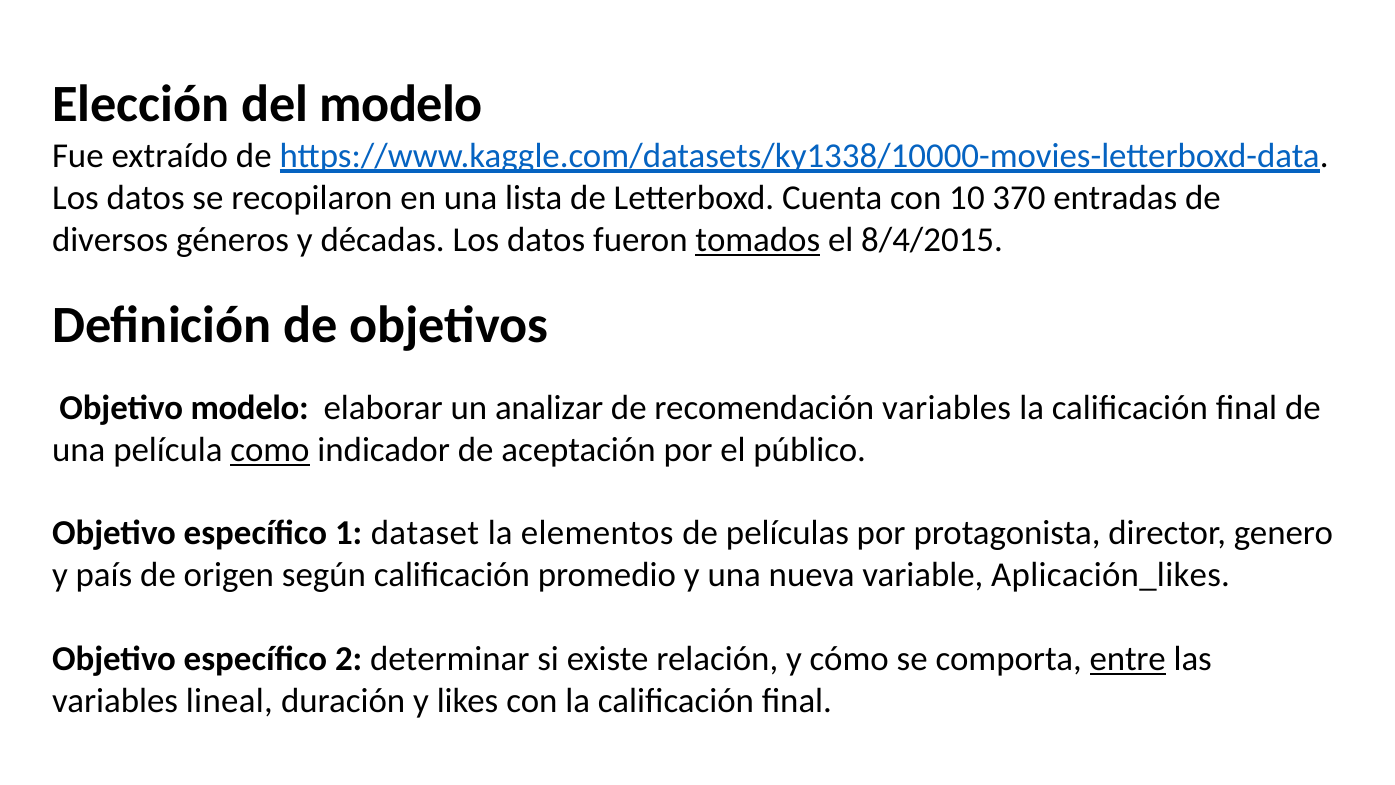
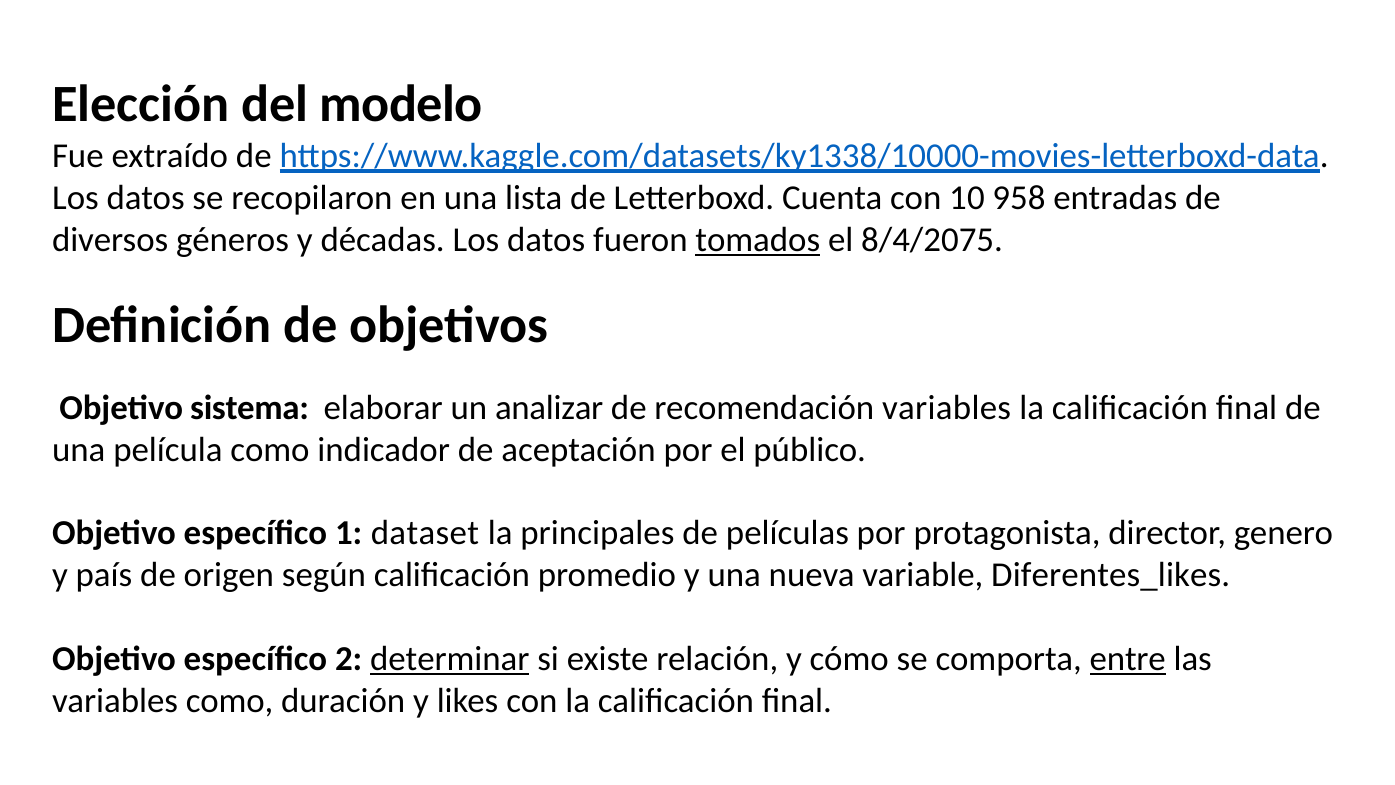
370: 370 -> 958
8/4/2015: 8/4/2015 -> 8/4/2075
Objetivo modelo: modelo -> sistema
como at (270, 449) underline: present -> none
elementos: elementos -> principales
Aplicación_likes: Aplicación_likes -> Diferentes_likes
determinar underline: none -> present
variables lineal: lineal -> como
